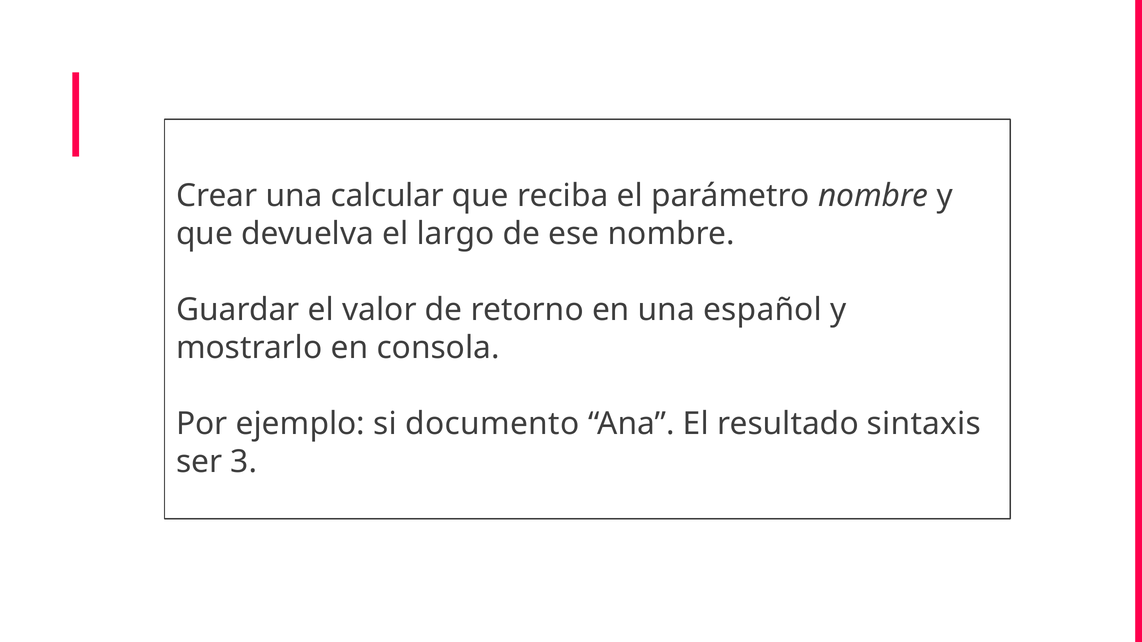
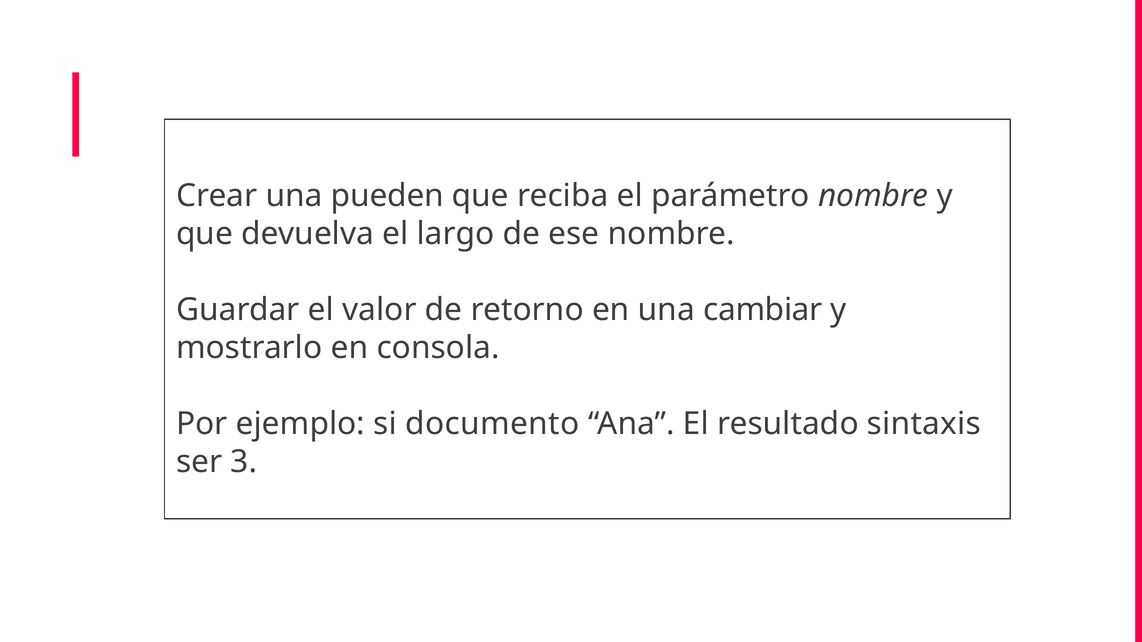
calcular: calcular -> pueden
español: español -> cambiar
